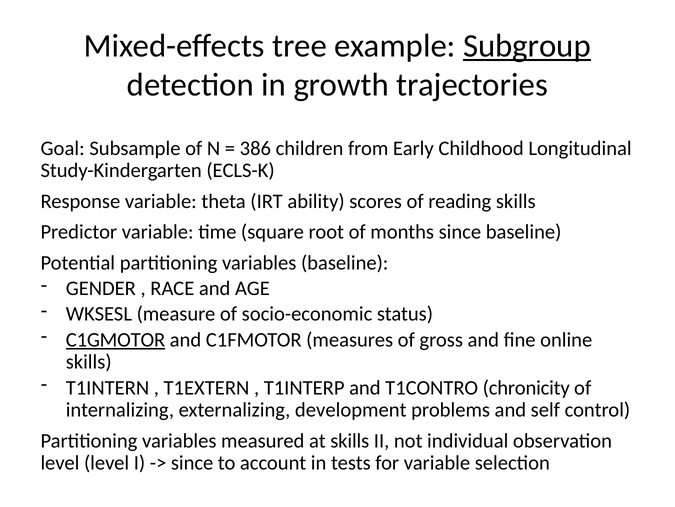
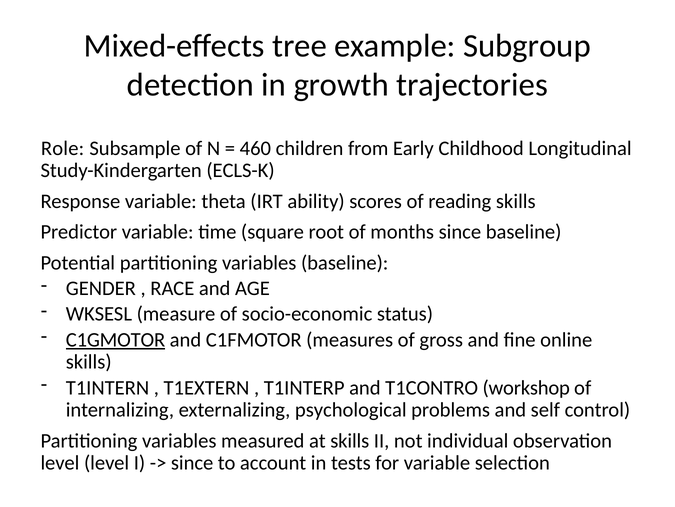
Subgroup underline: present -> none
Goal: Goal -> Role
386: 386 -> 460
chronicity: chronicity -> workshop
development: development -> psychological
